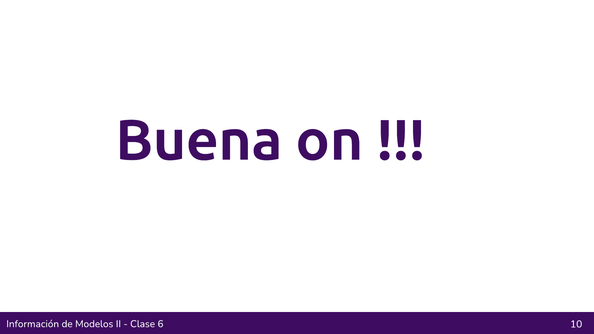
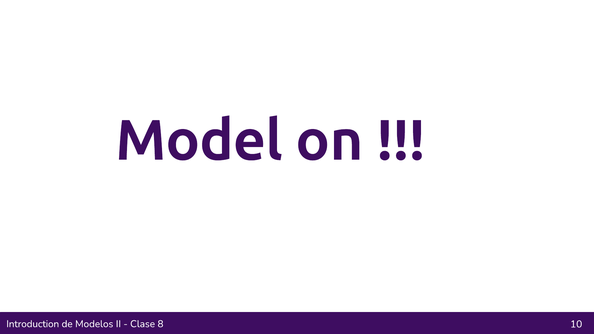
Buena: Buena -> Model
Información: Información -> Introduction
6: 6 -> 8
